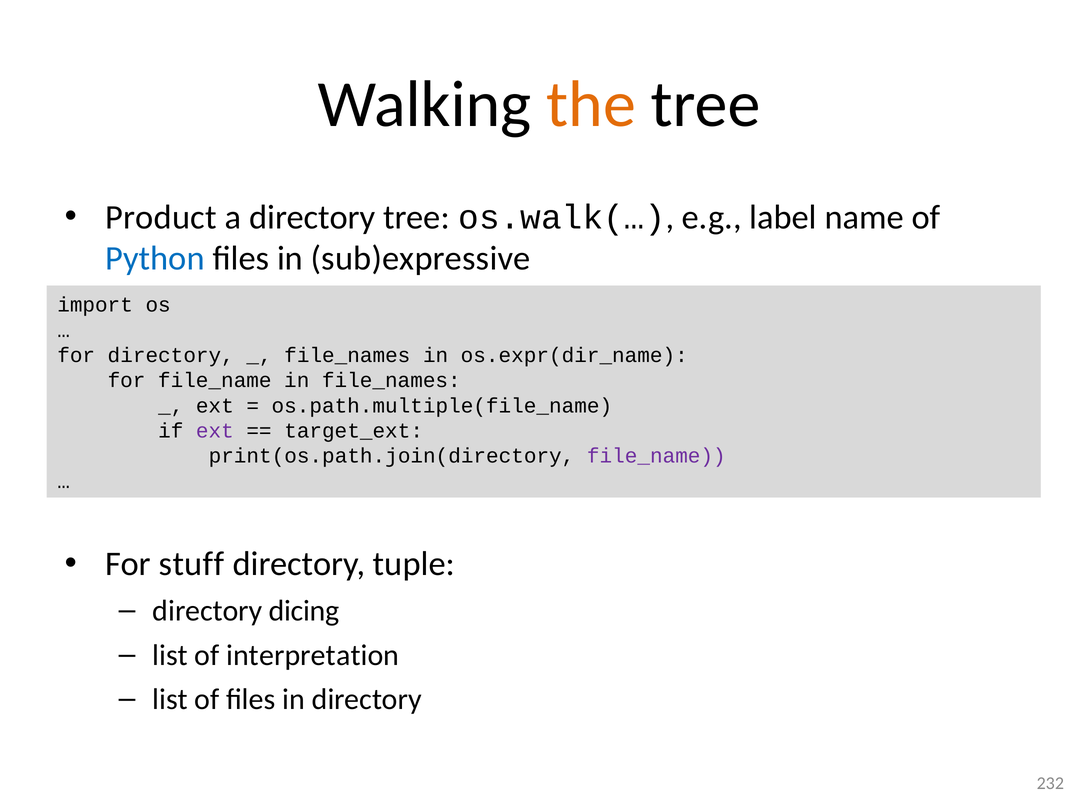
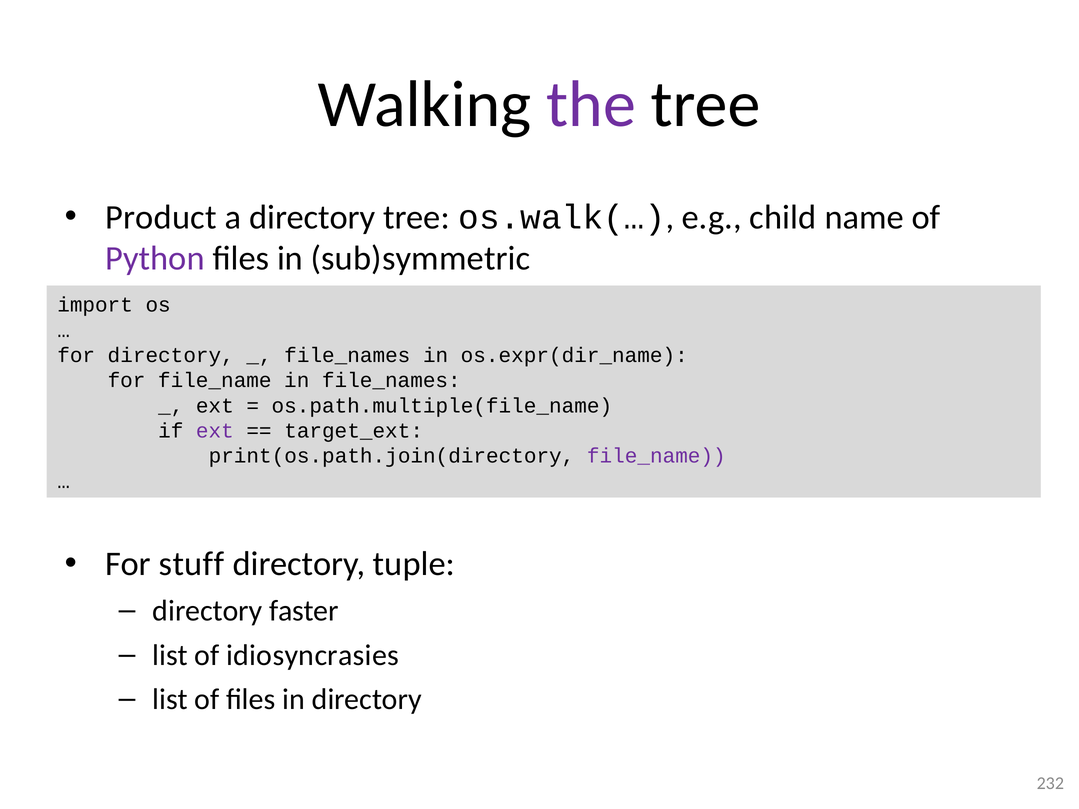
the colour: orange -> purple
label: label -> child
Python colour: blue -> purple
sub)expressive: sub)expressive -> sub)symmetric
dicing: dicing -> faster
interpretation: interpretation -> idiosyncrasies
